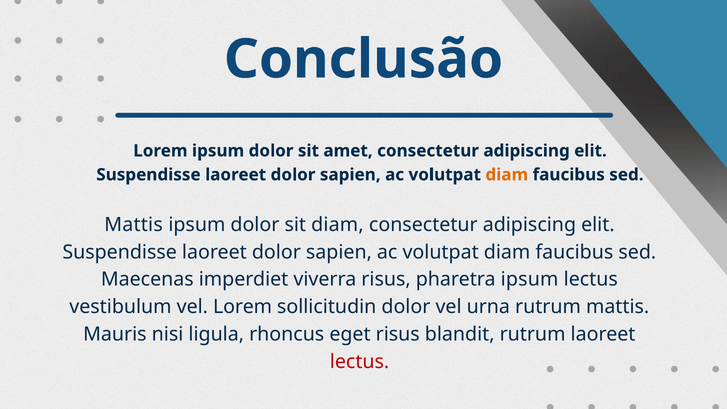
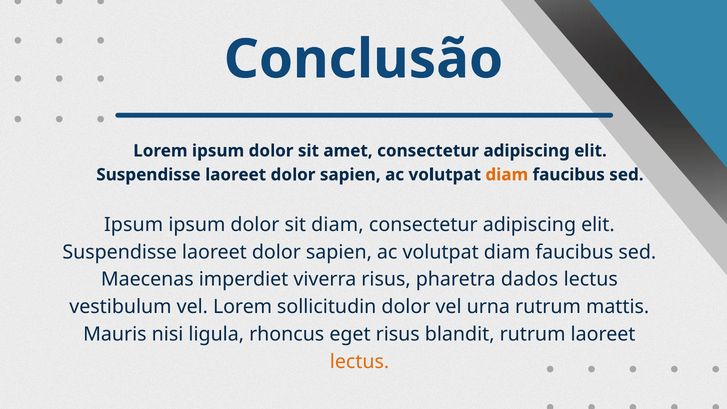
Mattis at (134, 225): Mattis -> Ipsum
pharetra ipsum: ipsum -> dados
lectus at (360, 362) colour: red -> orange
